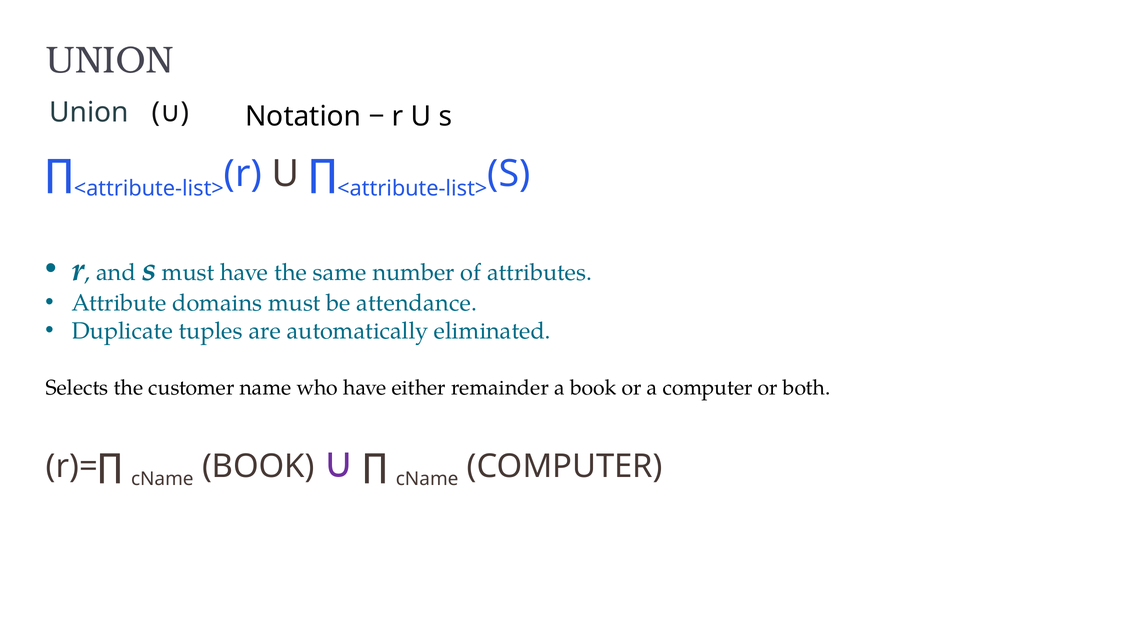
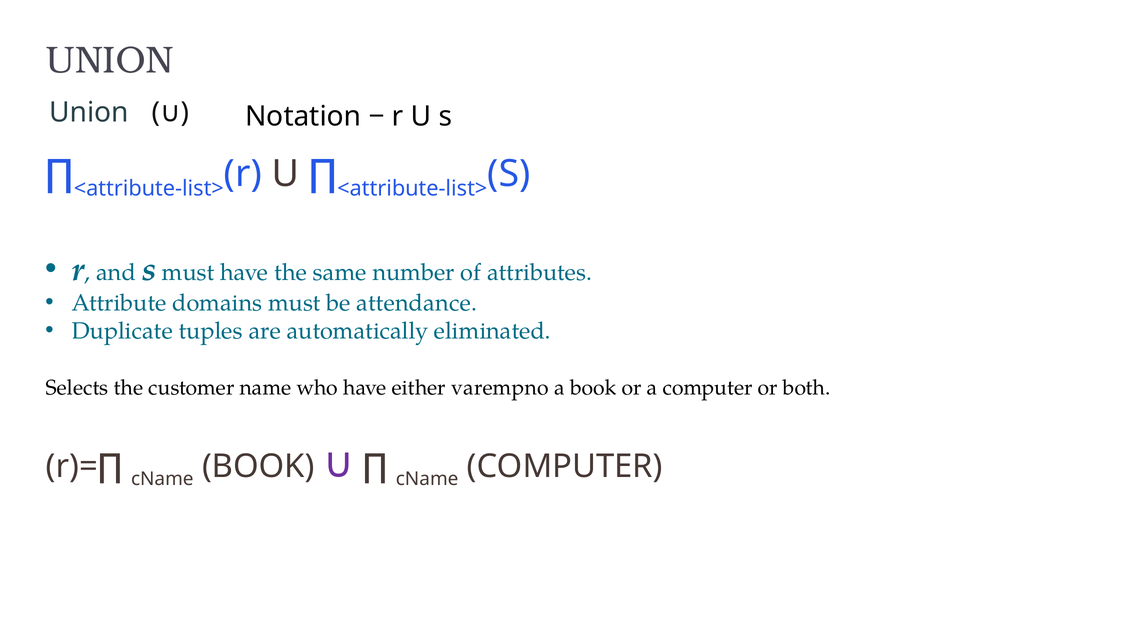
remainder: remainder -> varempno
